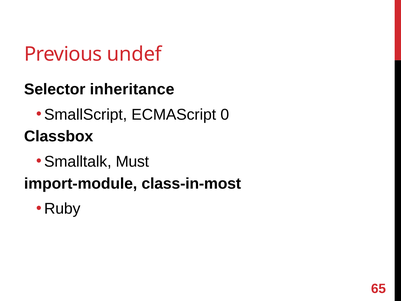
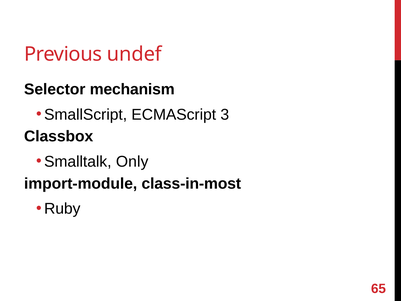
inheritance: inheritance -> mechanism
0: 0 -> 3
Must: Must -> Only
